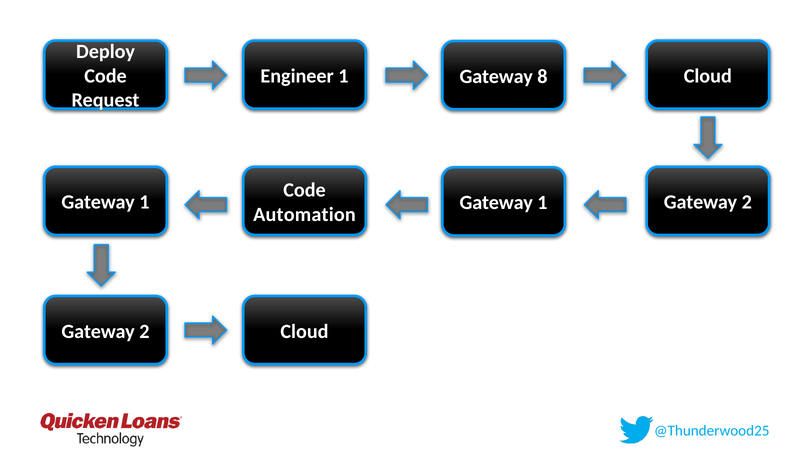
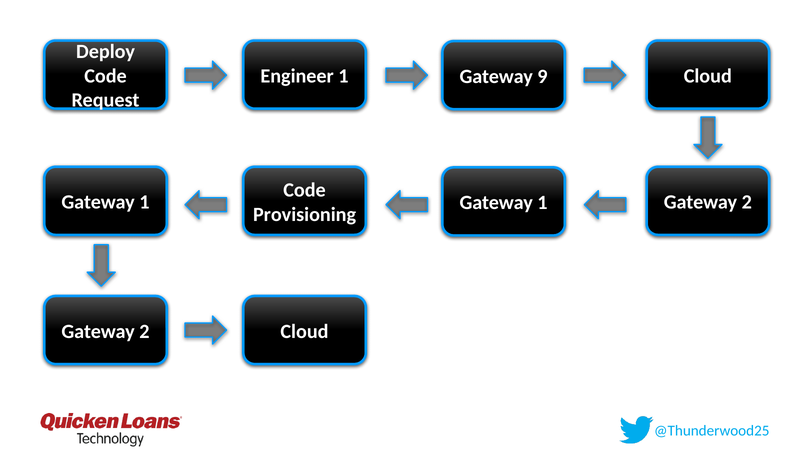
8: 8 -> 9
Automation: Automation -> Provisioning
